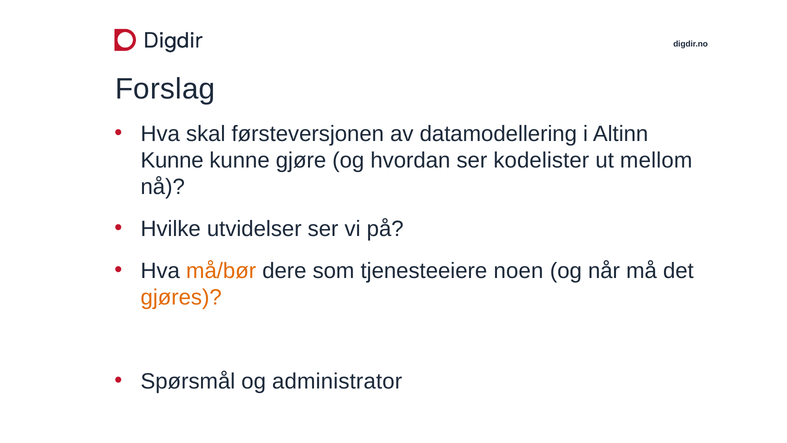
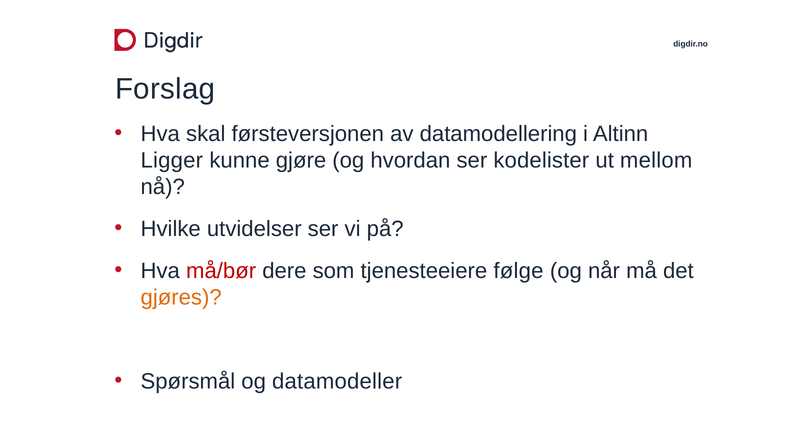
Kunne at (172, 160): Kunne -> Ligger
må/bør colour: orange -> red
noen: noen -> følge
administrator: administrator -> datamodeller
